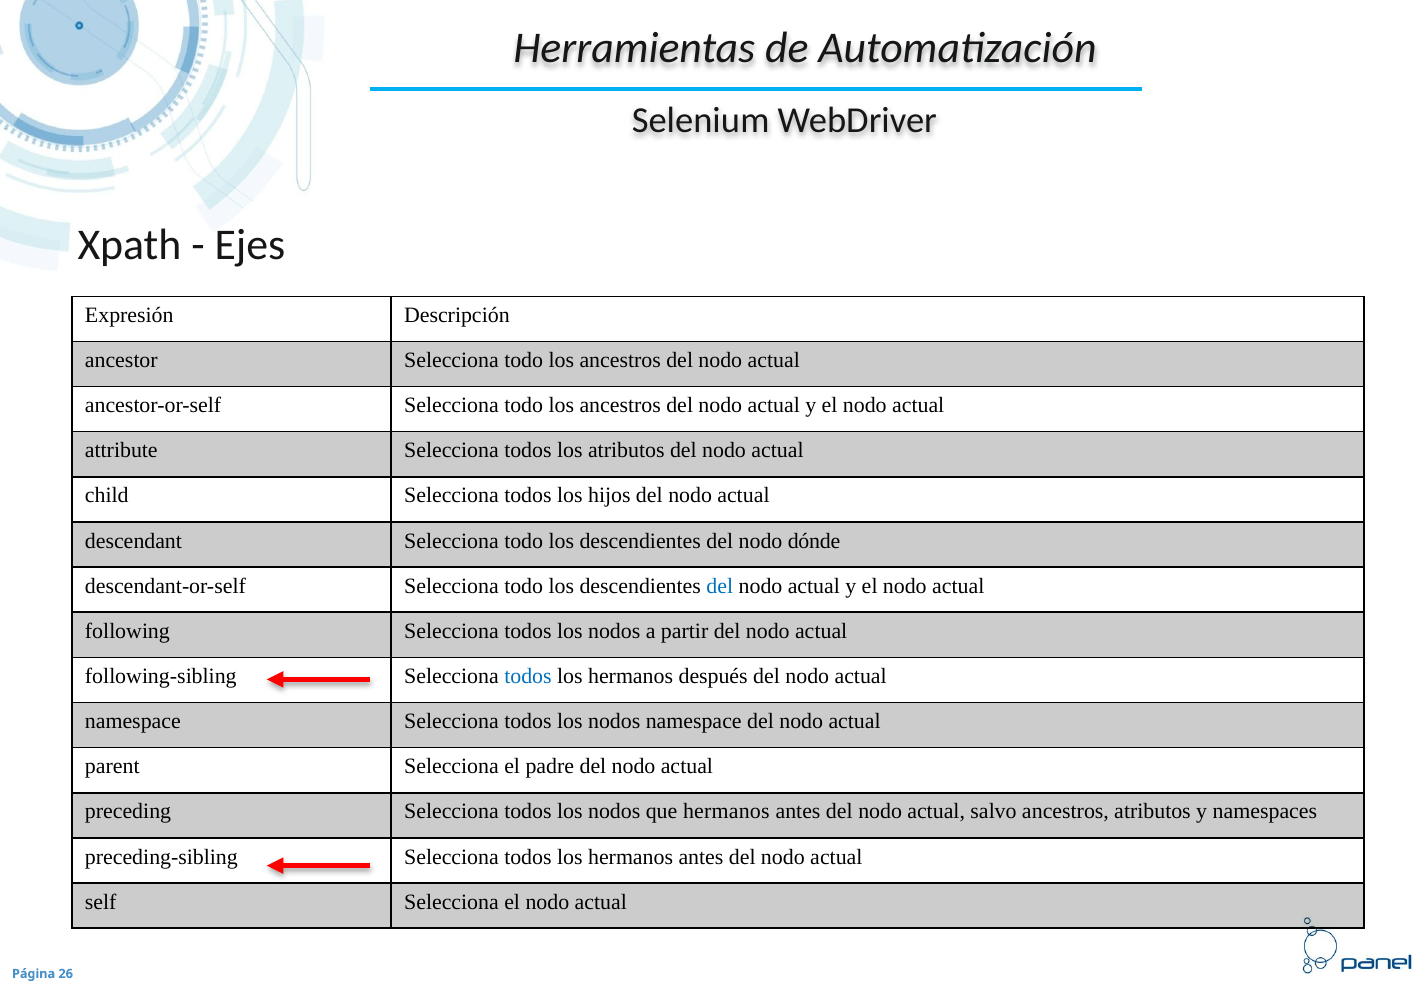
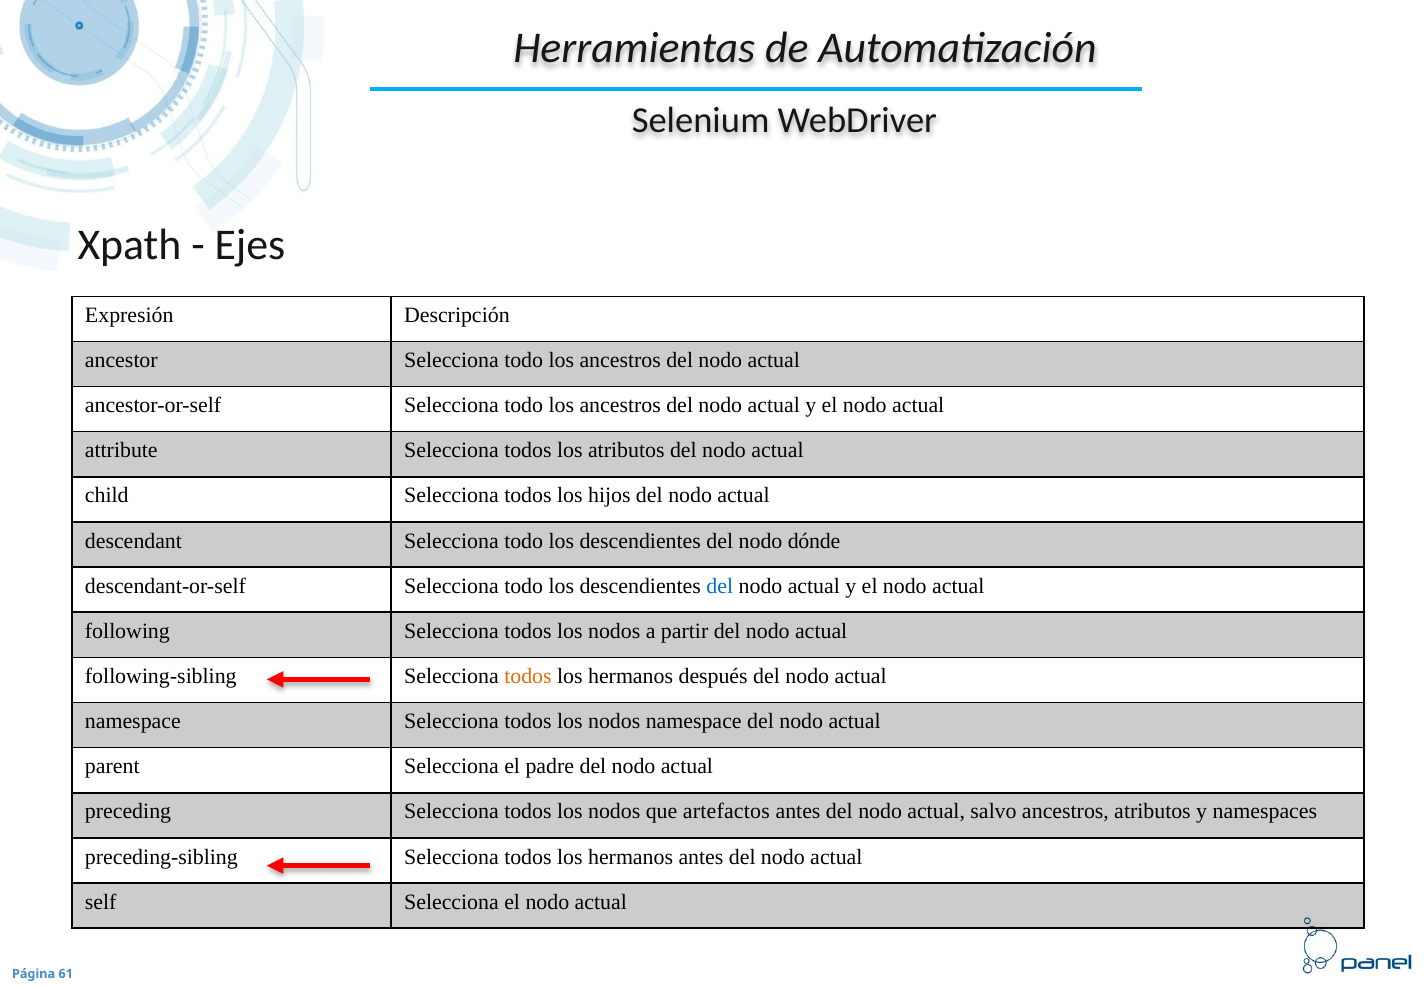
todos at (528, 676) colour: blue -> orange
que hermanos: hermanos -> artefactos
26: 26 -> 61
